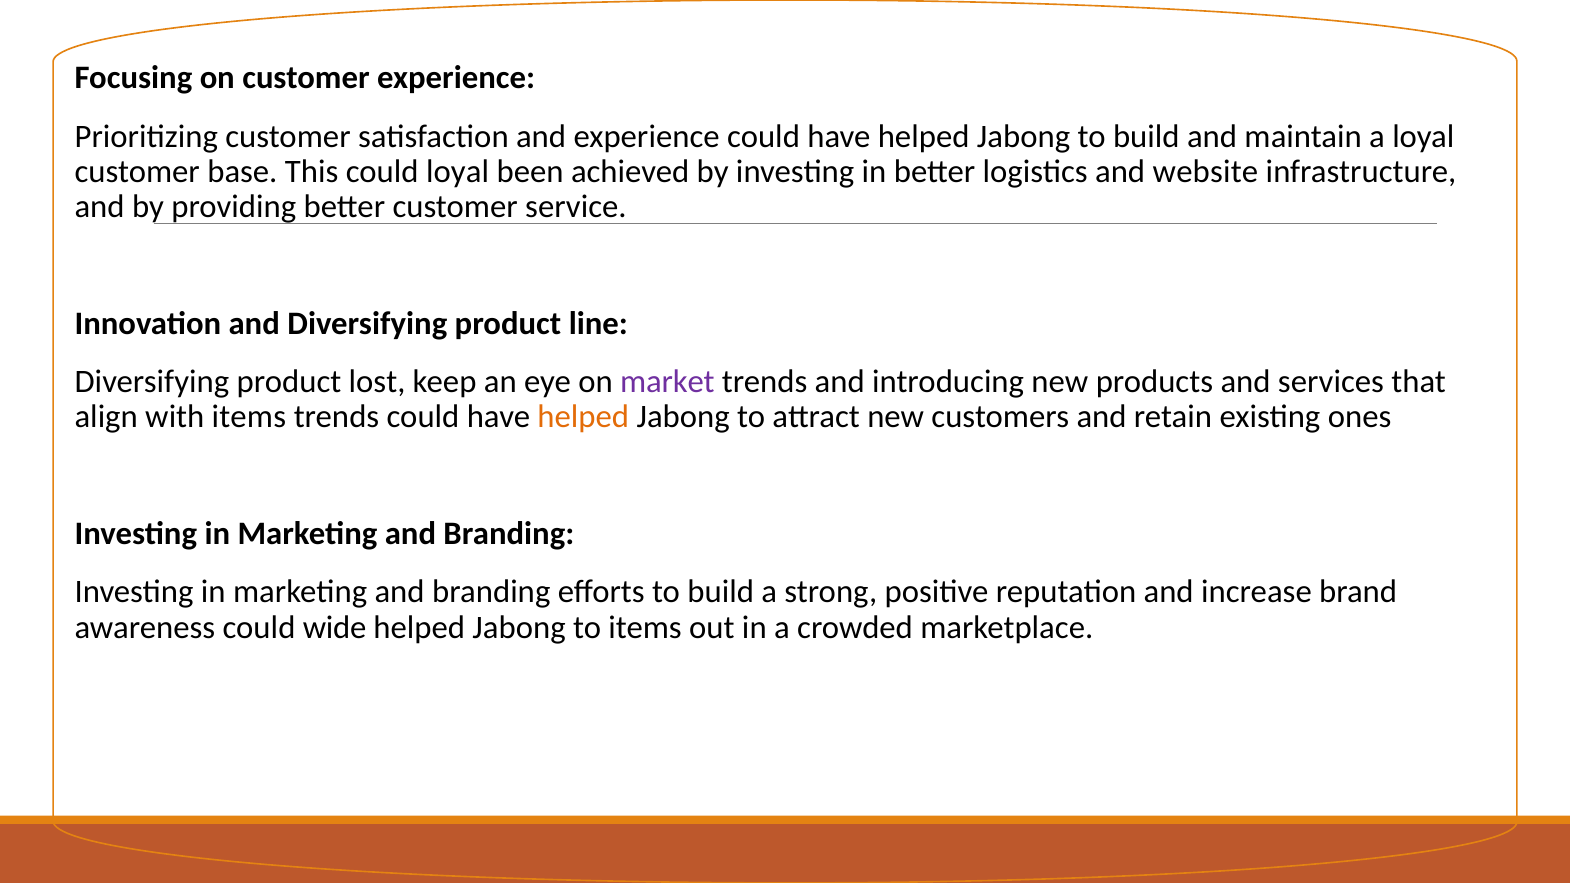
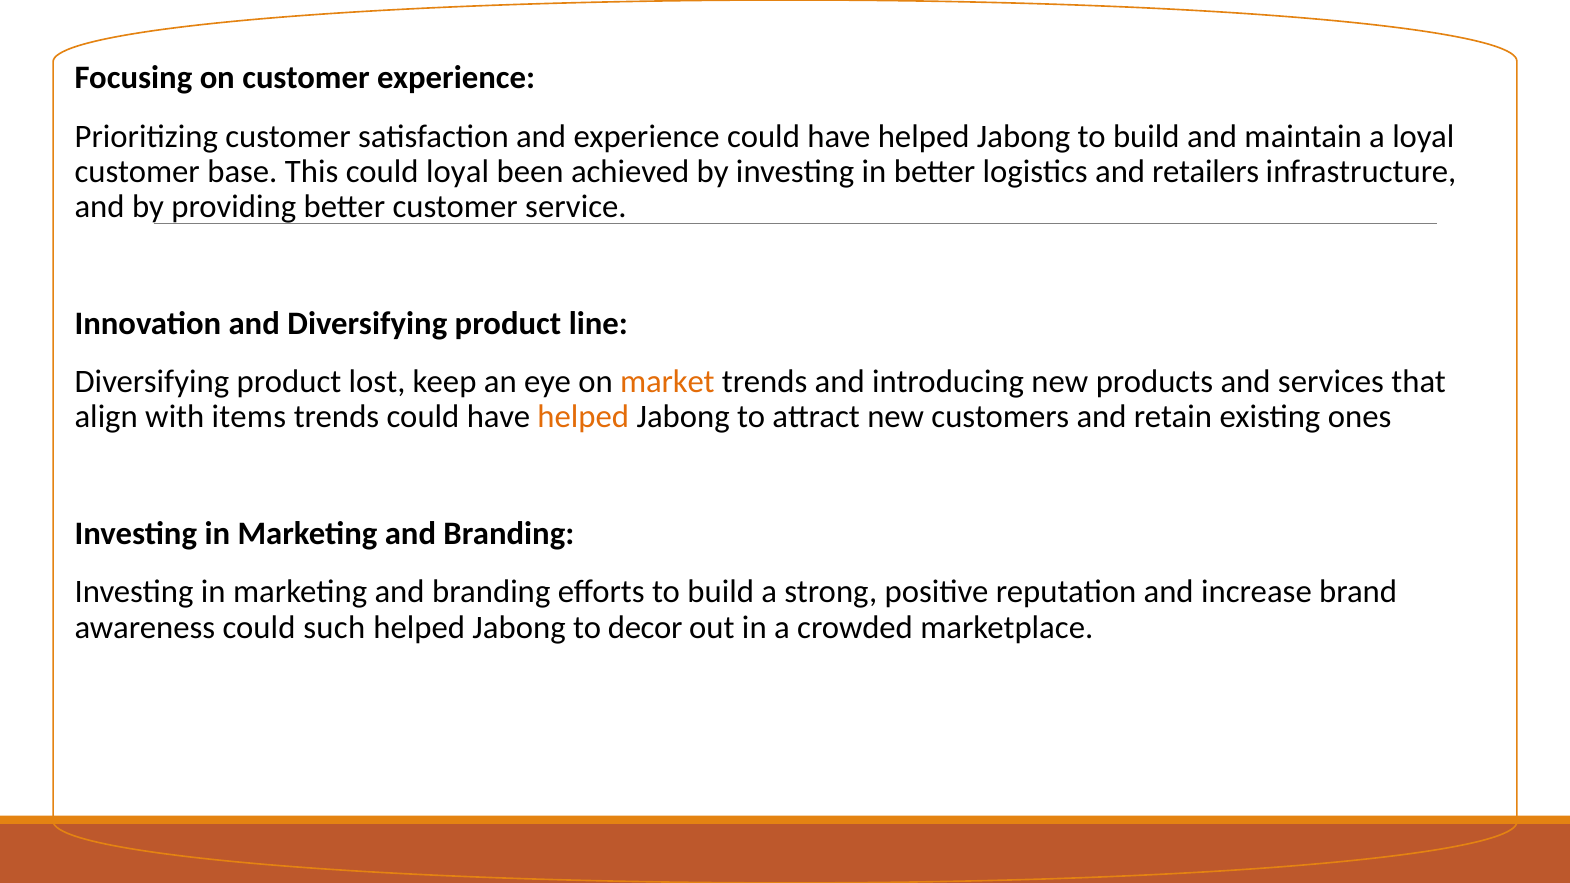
website: website -> retailers
market colour: purple -> orange
wide: wide -> such
to items: items -> decor
